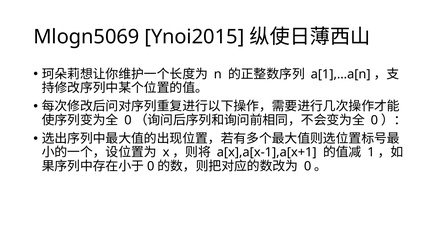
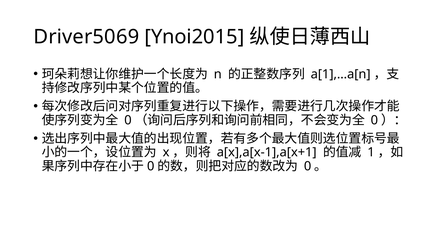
Mlogn5069: Mlogn5069 -> Driver5069
